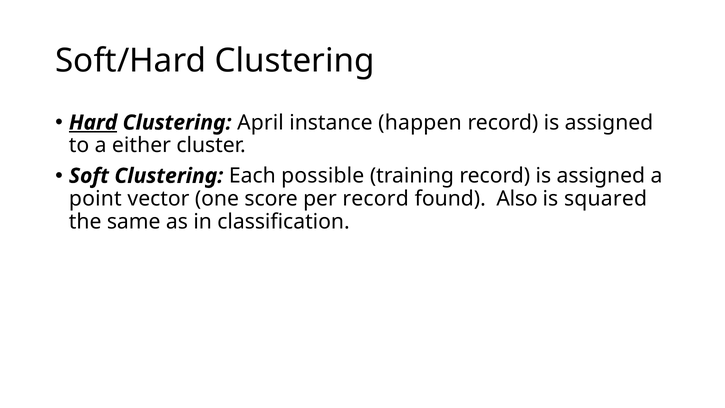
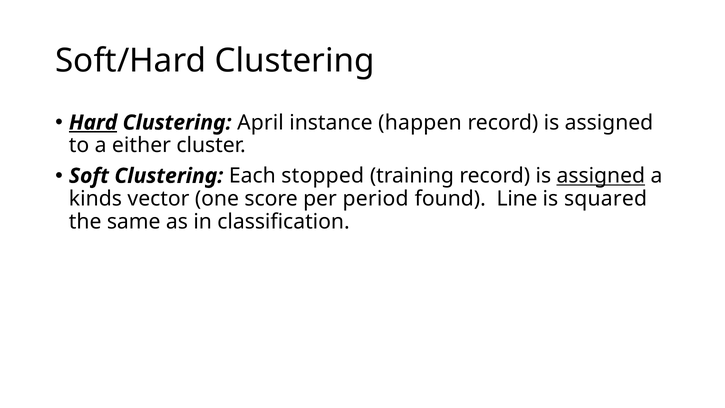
possible: possible -> stopped
assigned at (601, 176) underline: none -> present
point: point -> kinds
per record: record -> period
Also: Also -> Line
